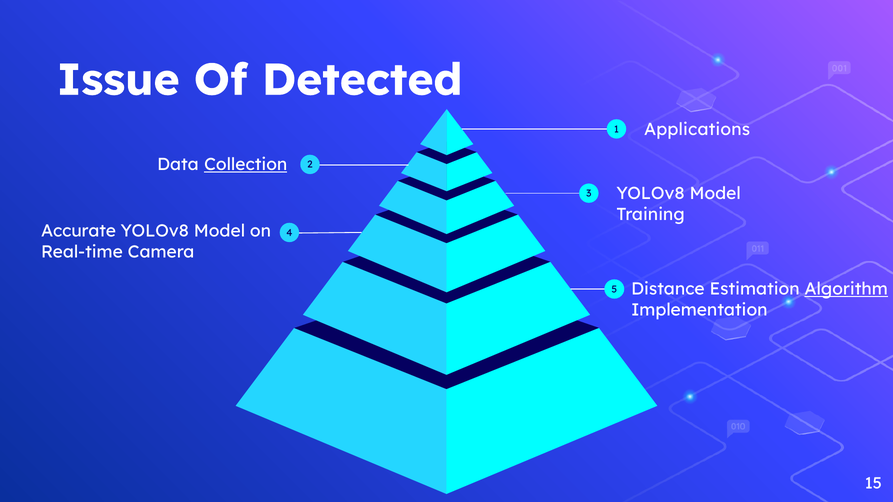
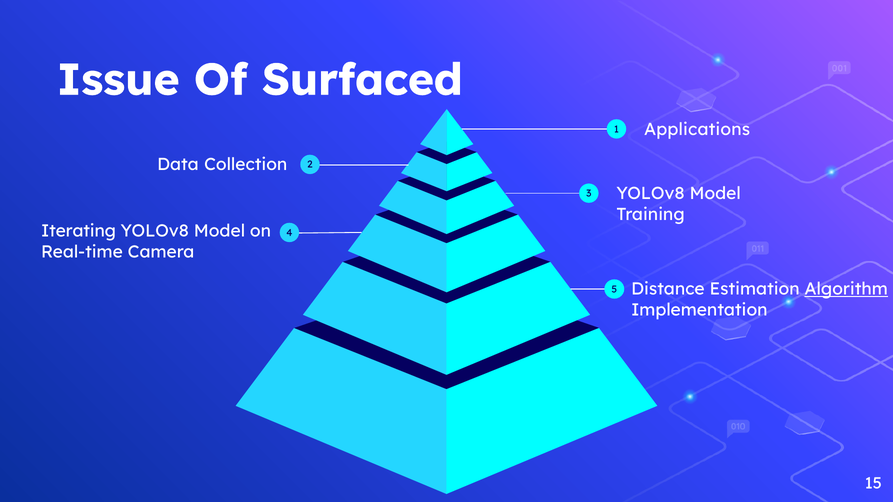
Detected: Detected -> Surfaced
Collection underline: present -> none
Accurate: Accurate -> Iterating
